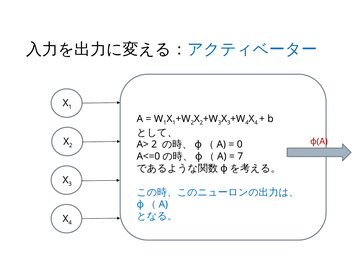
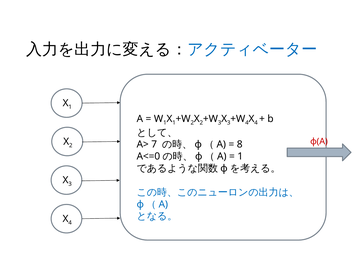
A> 2: 2 -> 7
0: 0 -> 8
7 at (240, 157): 7 -> 1
